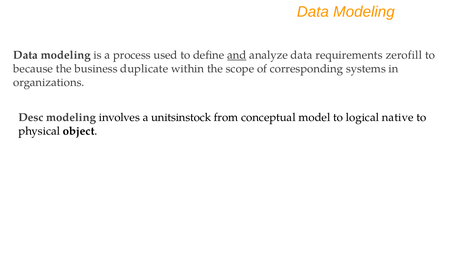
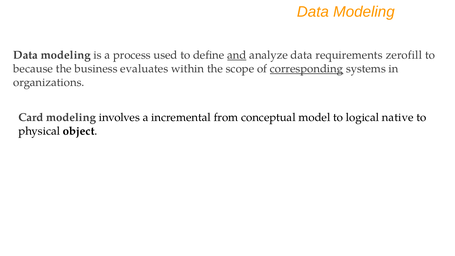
duplicate: duplicate -> evaluates
corresponding underline: none -> present
Desc: Desc -> Card
unitsinstock: unitsinstock -> incremental
